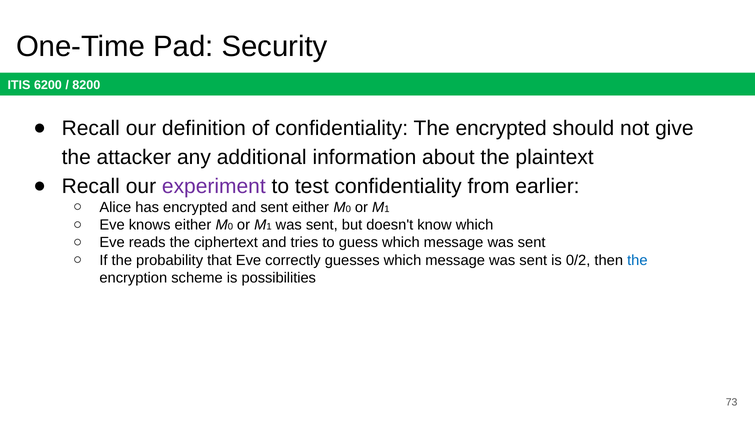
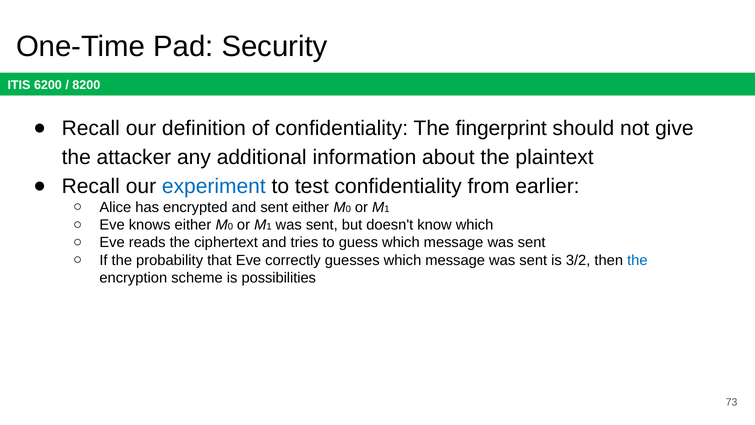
The encrypted: encrypted -> fingerprint
experiment colour: purple -> blue
0/2: 0/2 -> 3/2
